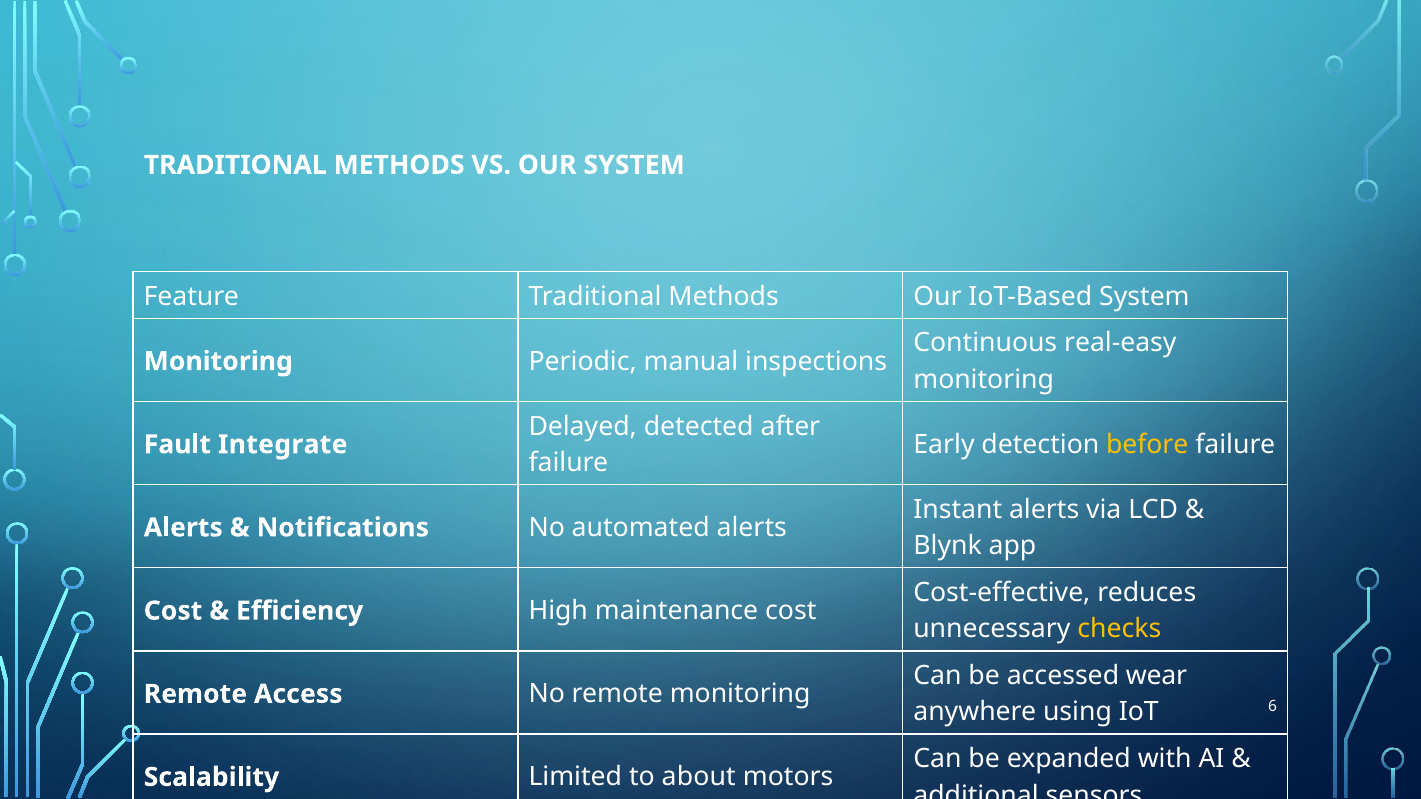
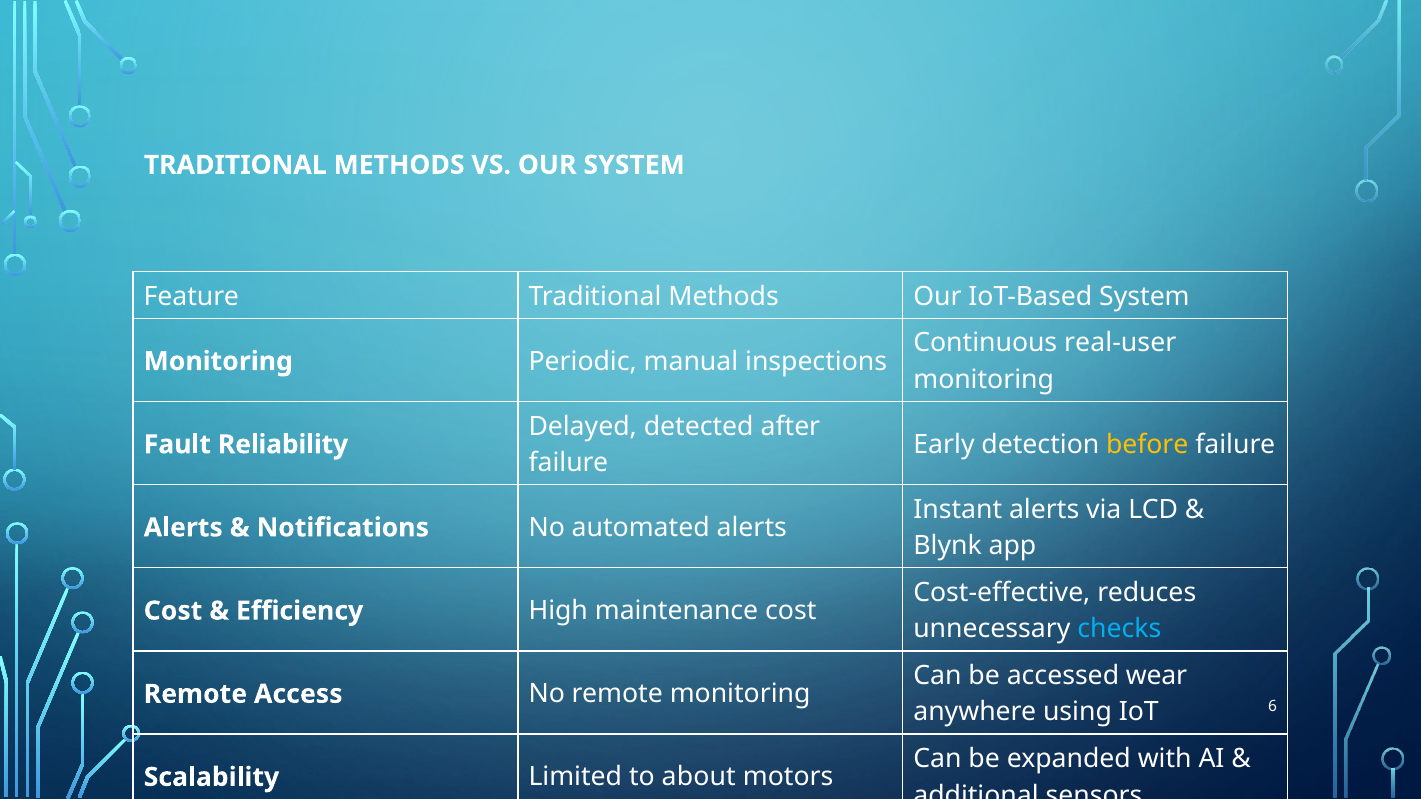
real-easy: real-easy -> real-user
Integrate: Integrate -> Reliability
checks colour: yellow -> light blue
